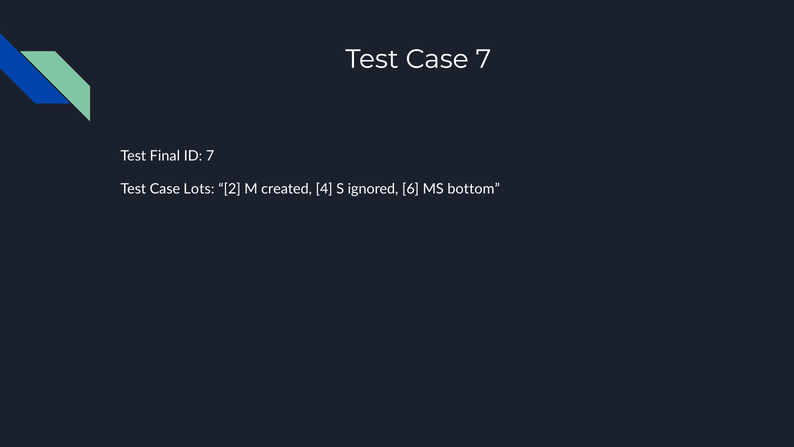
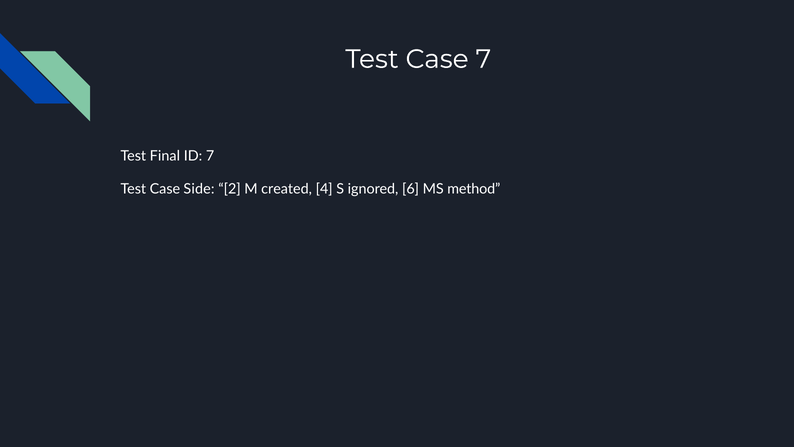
Lots: Lots -> Side
bottom: bottom -> method
